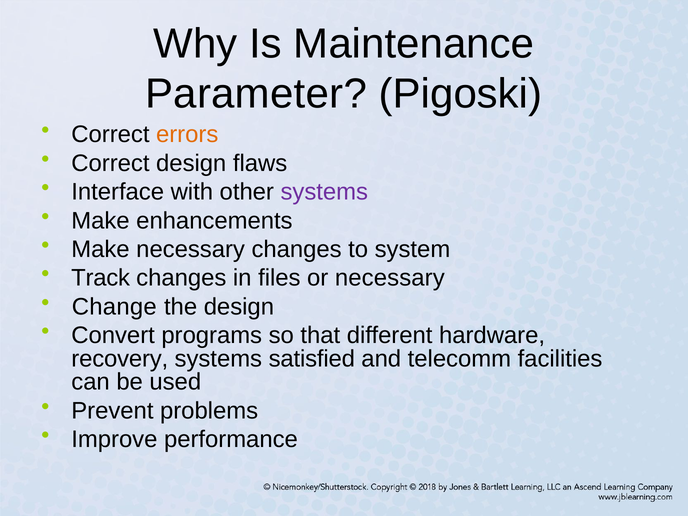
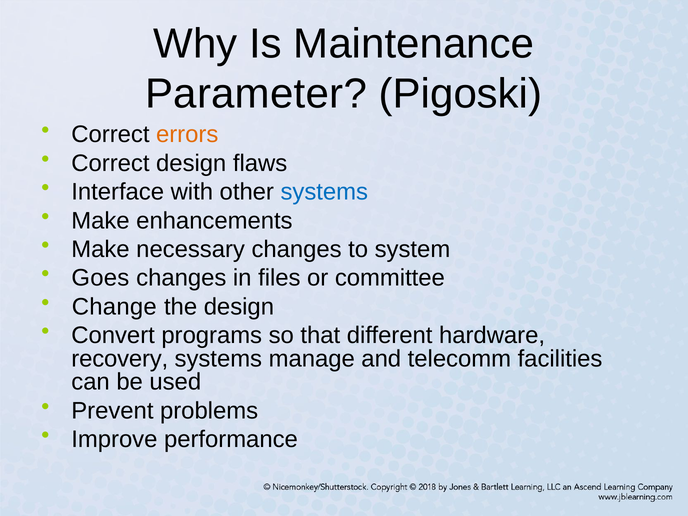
systems at (324, 192) colour: purple -> blue
Track: Track -> Goes
or necessary: necessary -> committee
satisfied: satisfied -> manage
